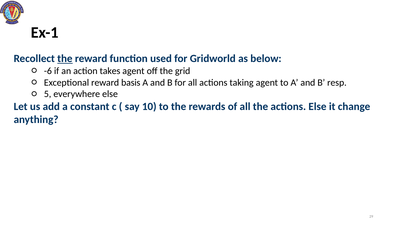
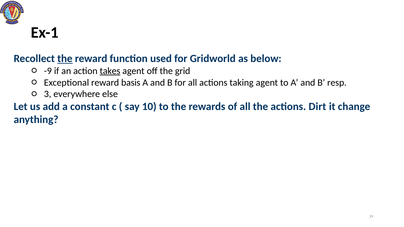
-6: -6 -> -9
takes underline: none -> present
5: 5 -> 3
actions Else: Else -> Dirt
